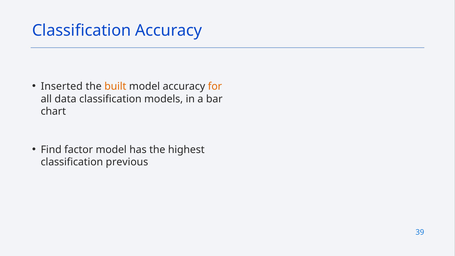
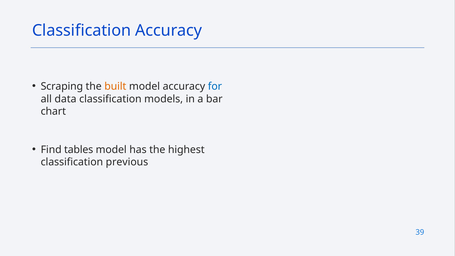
Inserted: Inserted -> Scraping
for colour: orange -> blue
factor: factor -> tables
